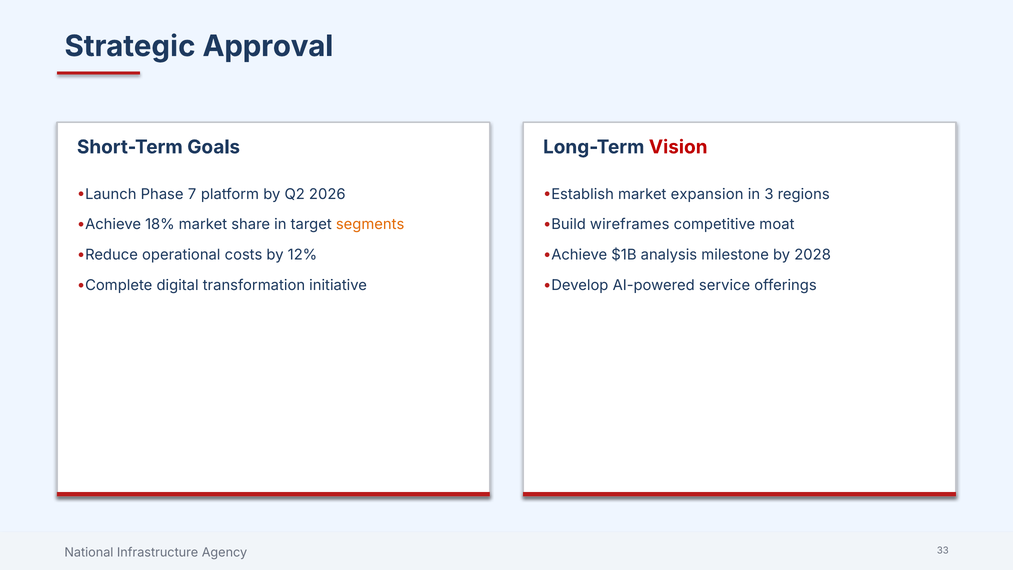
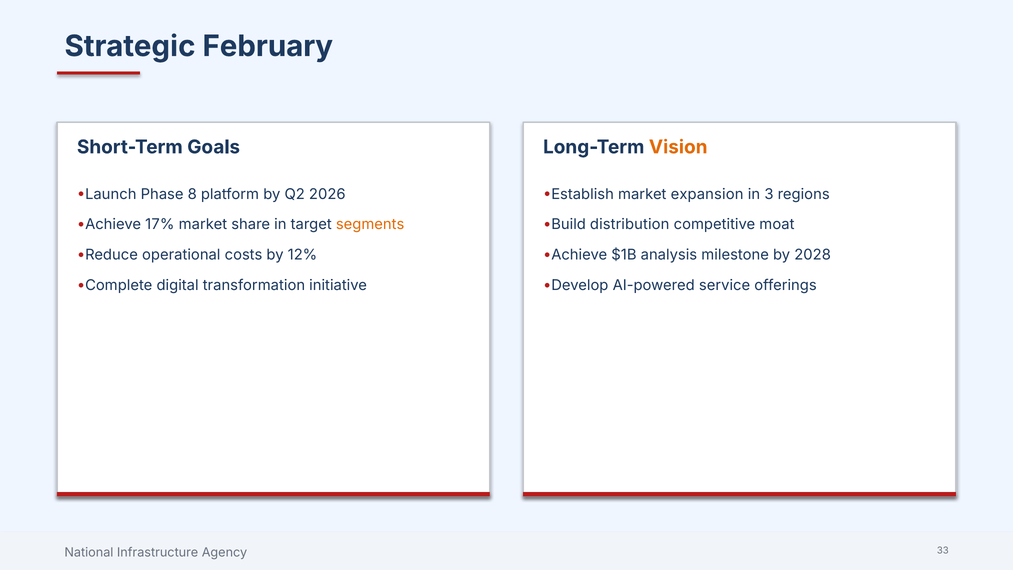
Approval: Approval -> February
Vision colour: red -> orange
7: 7 -> 8
18%: 18% -> 17%
wireframes: wireframes -> distribution
